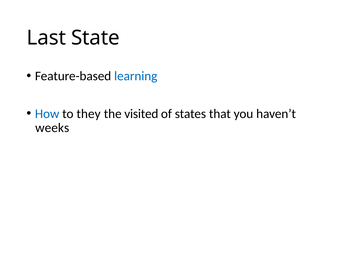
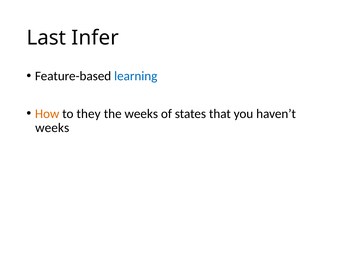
State: State -> Infer
How colour: blue -> orange
the visited: visited -> weeks
